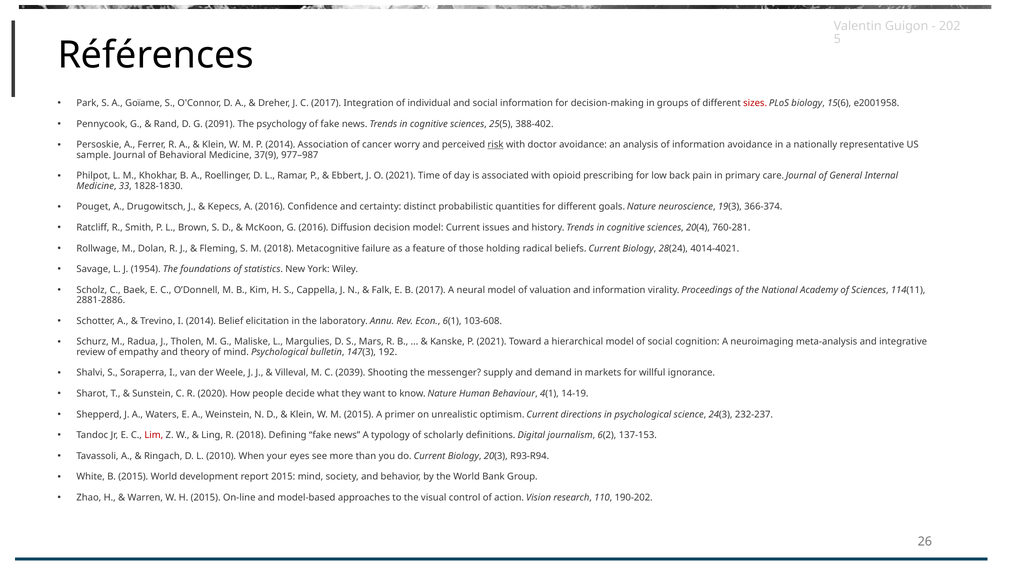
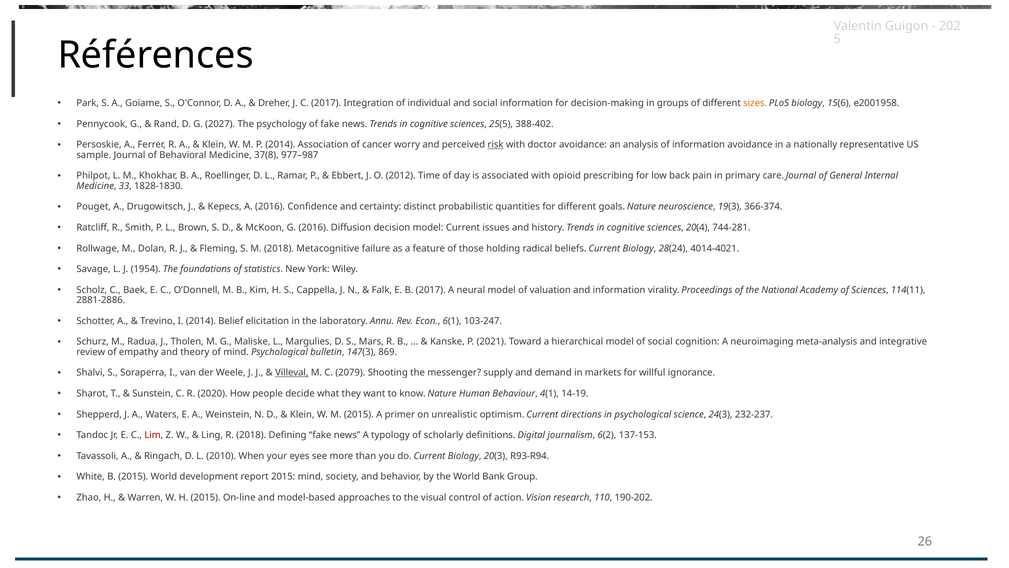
sizes colour: red -> orange
2091: 2091 -> 2027
37(9: 37(9 -> 37(8
O 2021: 2021 -> 2012
760-281: 760-281 -> 744-281
103-608: 103-608 -> 103-247
192: 192 -> 869
Villeval underline: none -> present
2039: 2039 -> 2079
